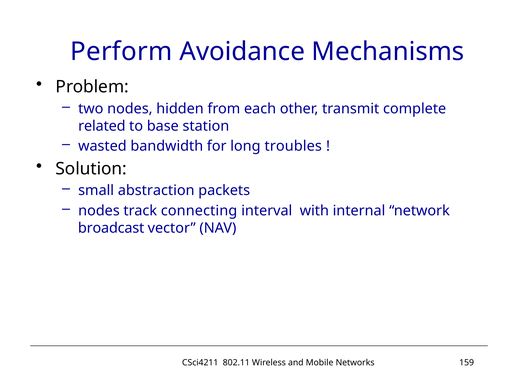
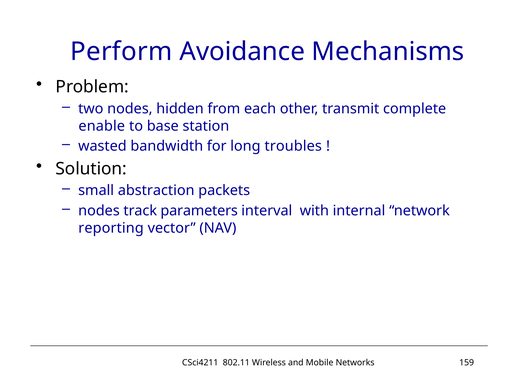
related: related -> enable
connecting: connecting -> parameters
broadcast: broadcast -> reporting
